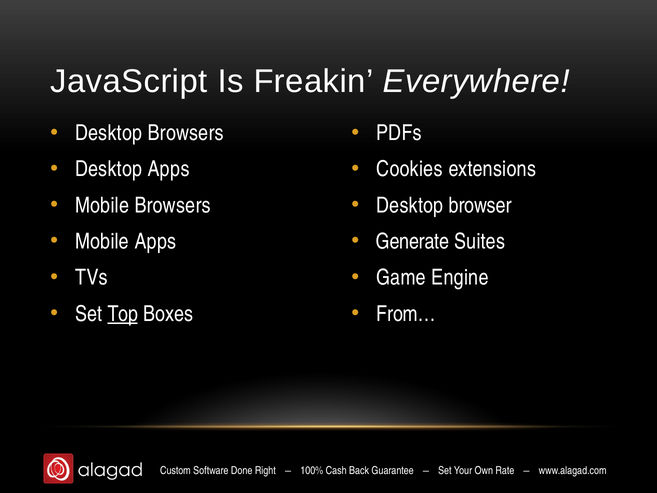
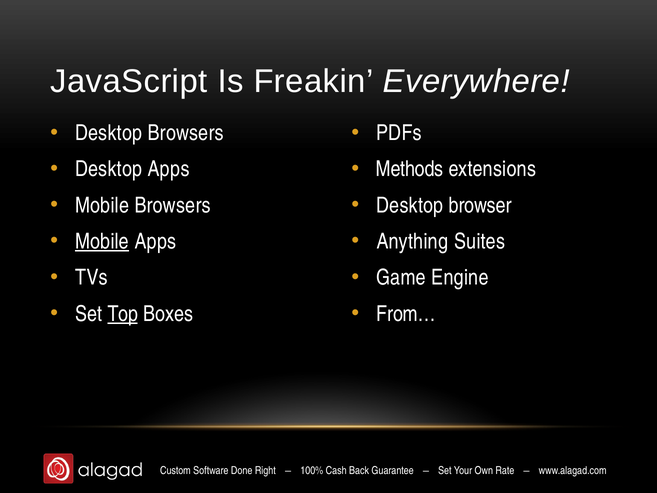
Cookies: Cookies -> Methods
Mobile at (102, 241) underline: none -> present
Generate: Generate -> Anything
